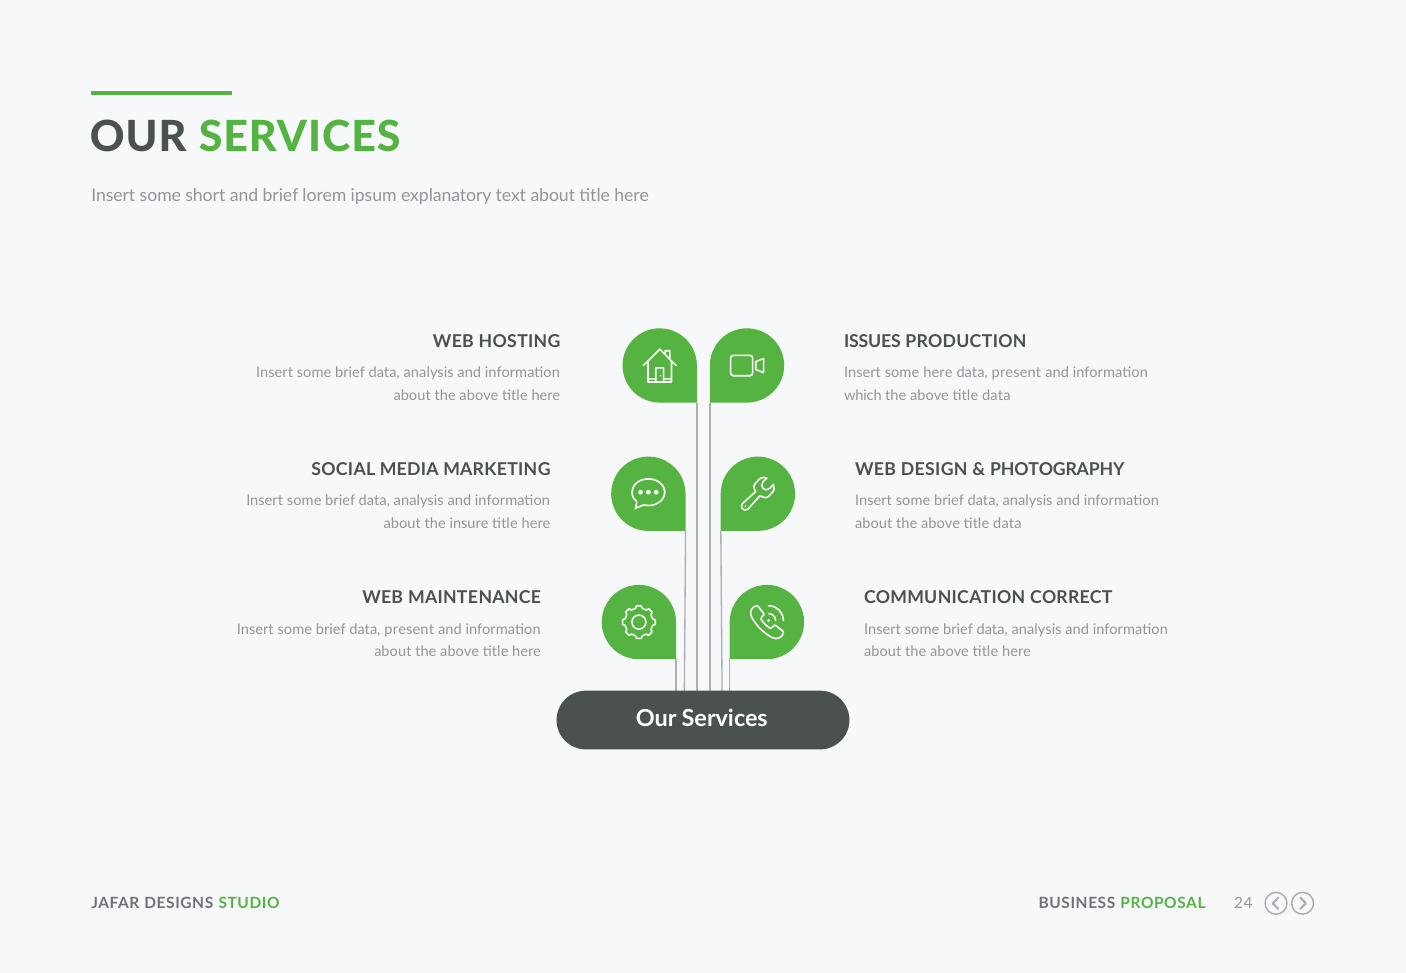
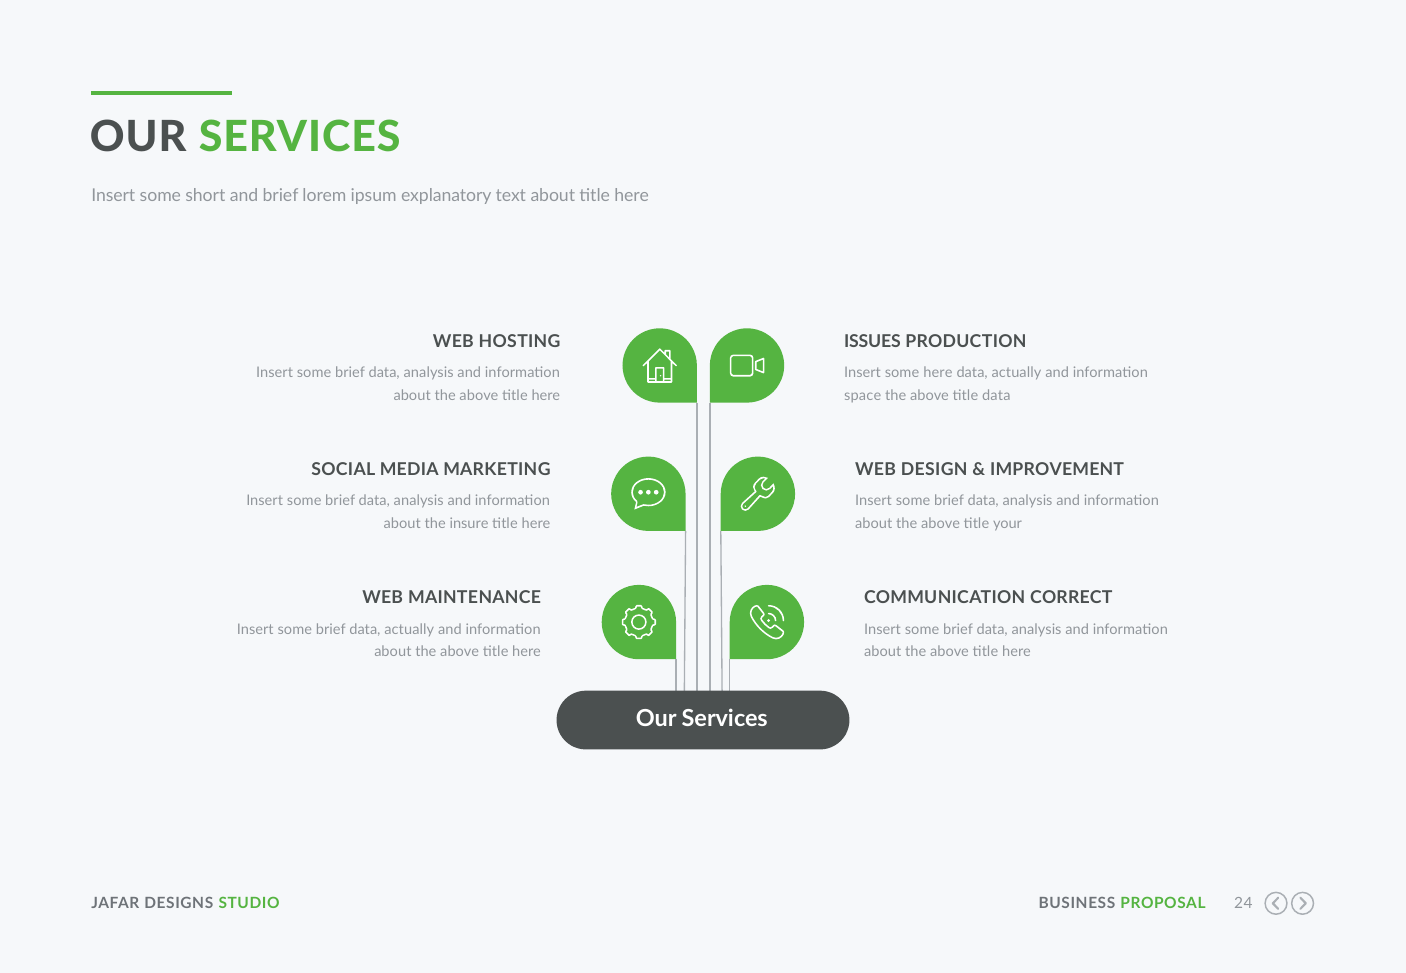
present at (1016, 373): present -> actually
which: which -> space
PHOTOGRAPHY: PHOTOGRAPHY -> IMPROVEMENT
data at (1007, 524): data -> your
brief data present: present -> actually
